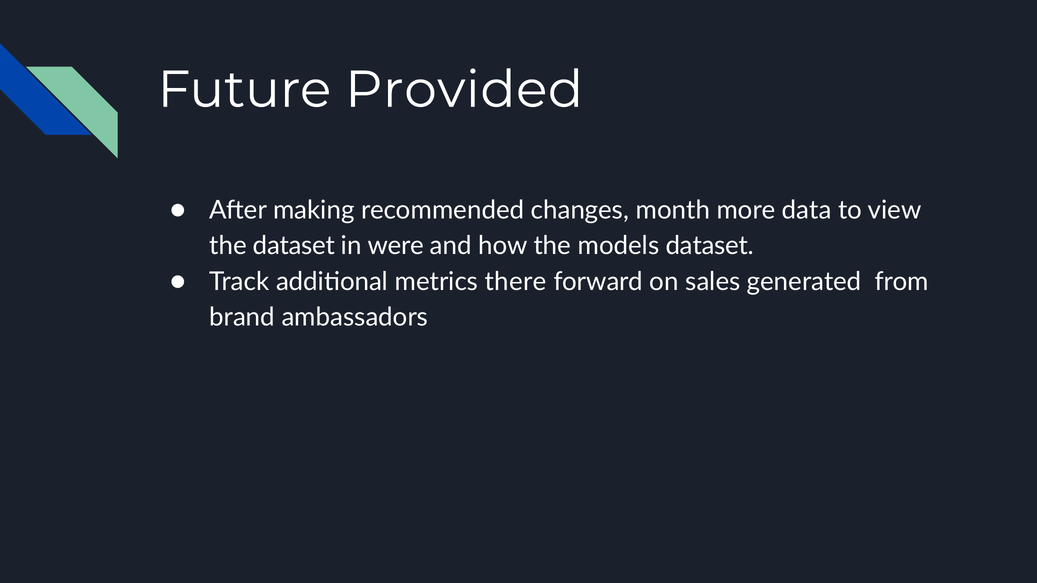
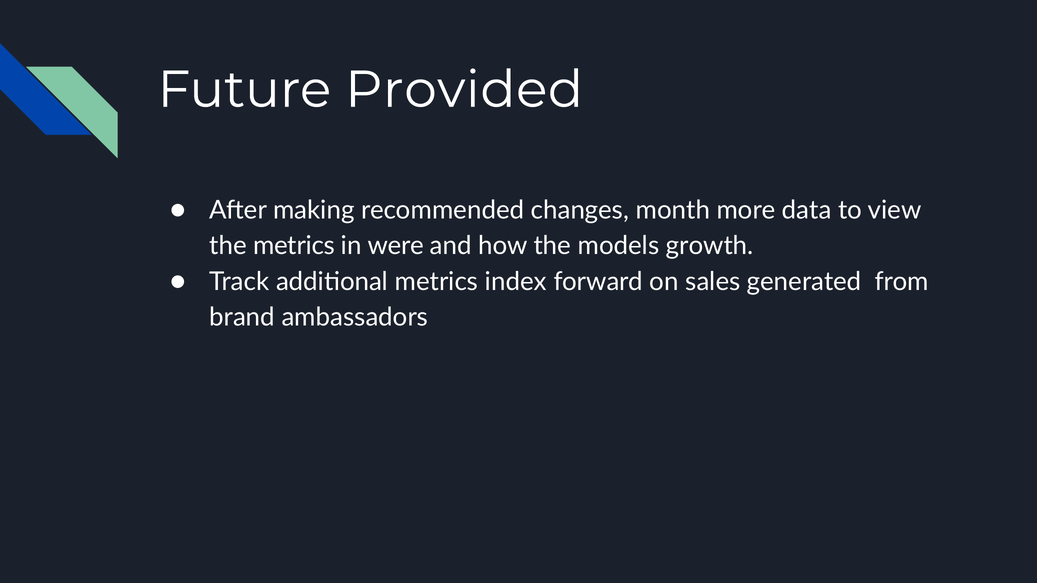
the dataset: dataset -> metrics
models dataset: dataset -> growth
there: there -> index
